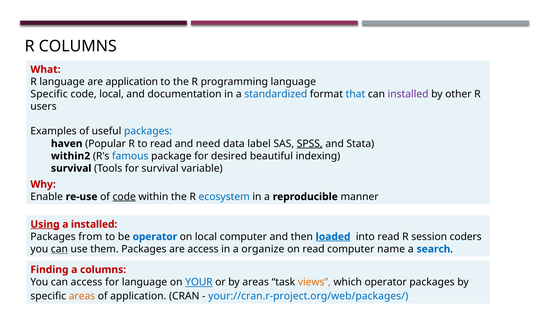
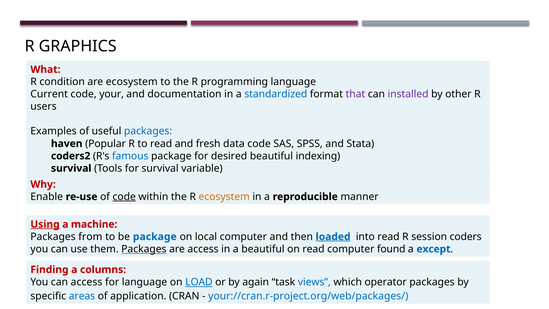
R COLUMNS: COLUMNS -> GRAPHICS
R language: language -> condition
are application: application -> ecosystem
Specific at (49, 94): Specific -> Current
code local: local -> your
that colour: blue -> purple
need: need -> fresh
data label: label -> code
SPSS underline: present -> none
within2: within2 -> coders2
ecosystem at (224, 197) colour: blue -> orange
a installed: installed -> machine
be operator: operator -> package
can at (59, 249) underline: present -> none
Packages at (144, 249) underline: none -> present
a organize: organize -> beautiful
name: name -> found
search: search -> except
YOUR: YOUR -> LOAD
by areas: areas -> again
views colour: orange -> blue
areas at (82, 296) colour: orange -> blue
